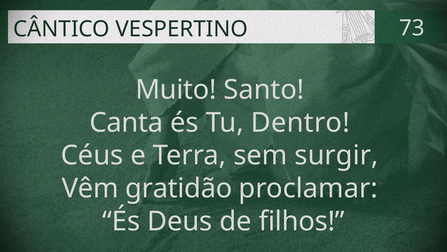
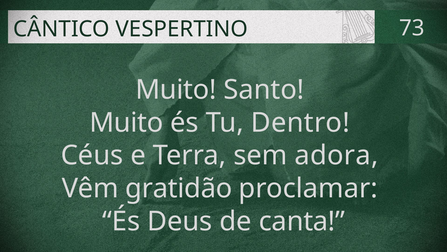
Canta at (126, 122): Canta -> Muito
surgir: surgir -> adora
filhos: filhos -> canta
